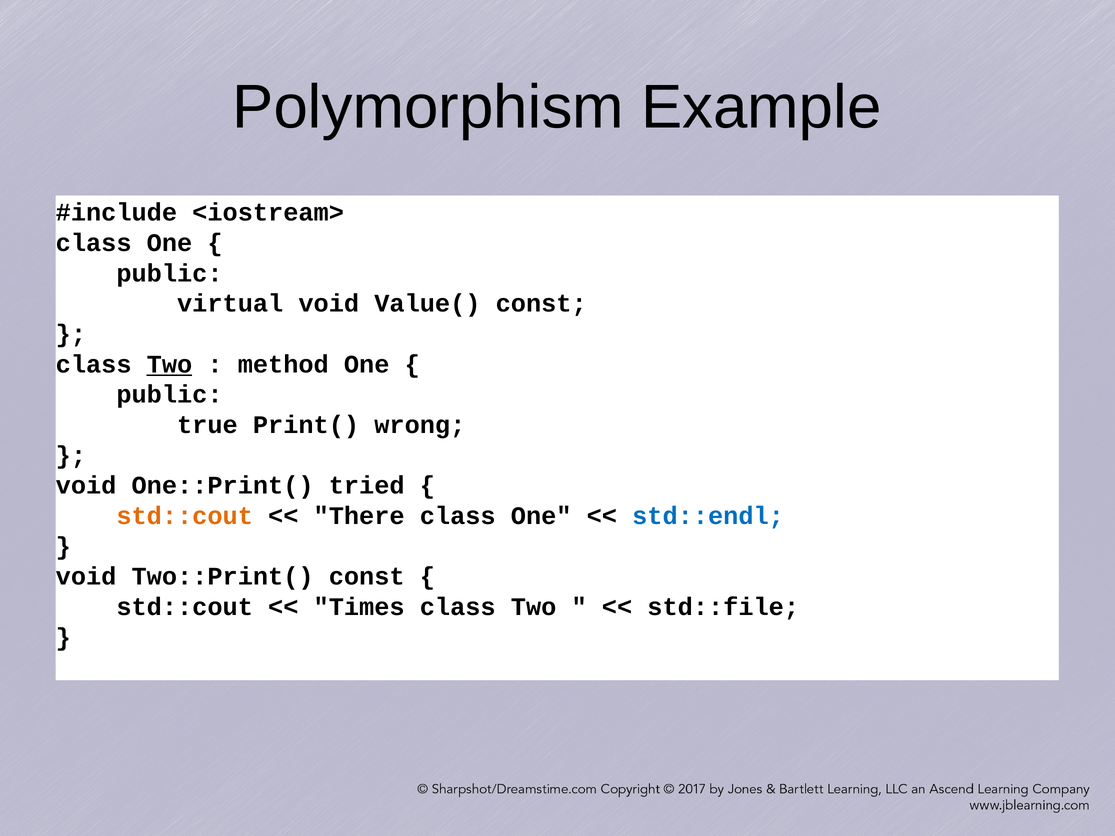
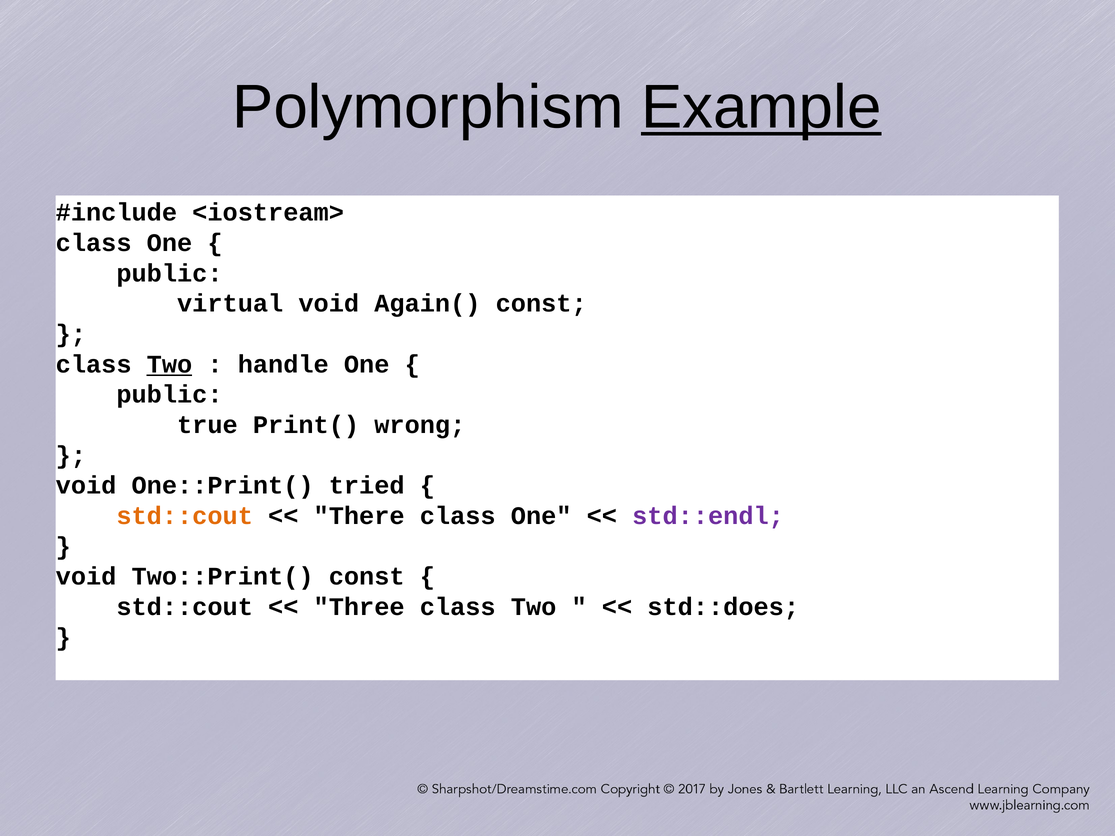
Example underline: none -> present
Value(: Value( -> Again(
method: method -> handle
std::endl colour: blue -> purple
Times: Times -> Three
std::file: std::file -> std::does
